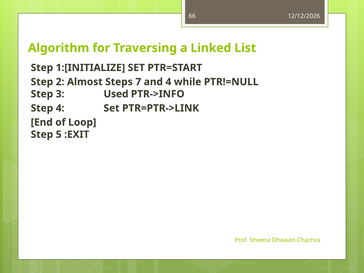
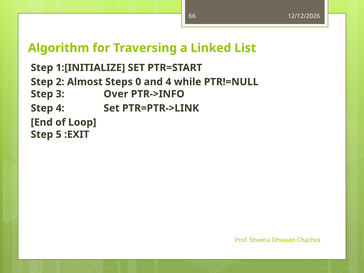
7: 7 -> 0
Used: Used -> Over
